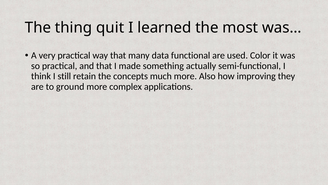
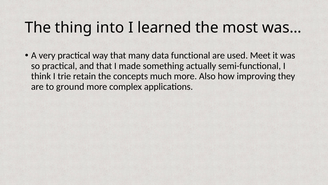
quit: quit -> into
Color: Color -> Meet
still: still -> trie
